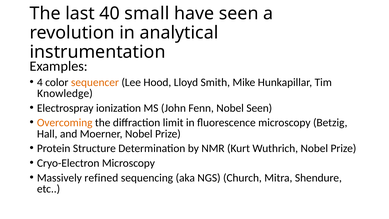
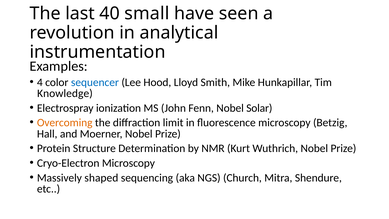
sequencer colour: orange -> blue
Nobel Seen: Seen -> Solar
refined: refined -> shaped
